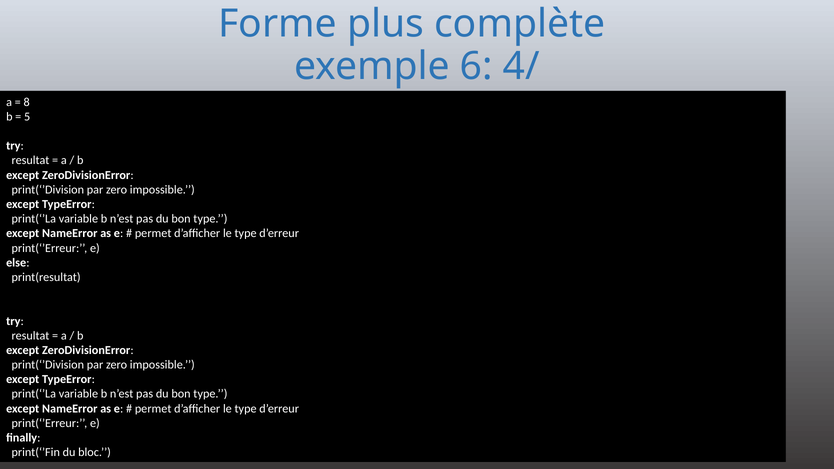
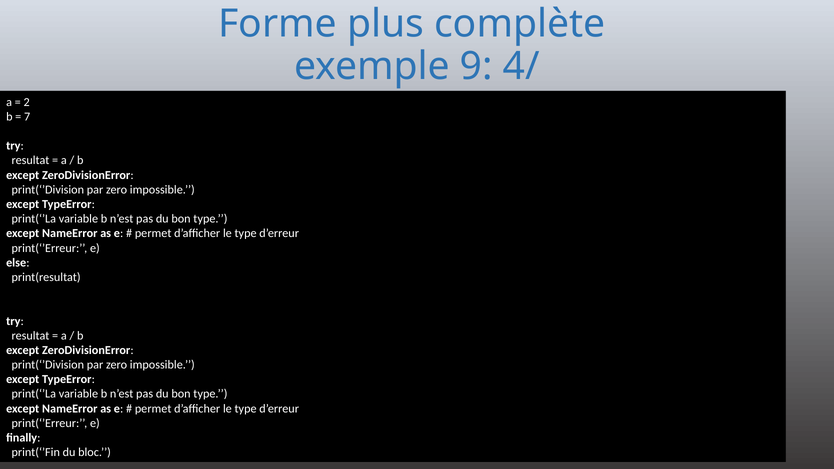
6: 6 -> 9
8: 8 -> 2
5: 5 -> 7
